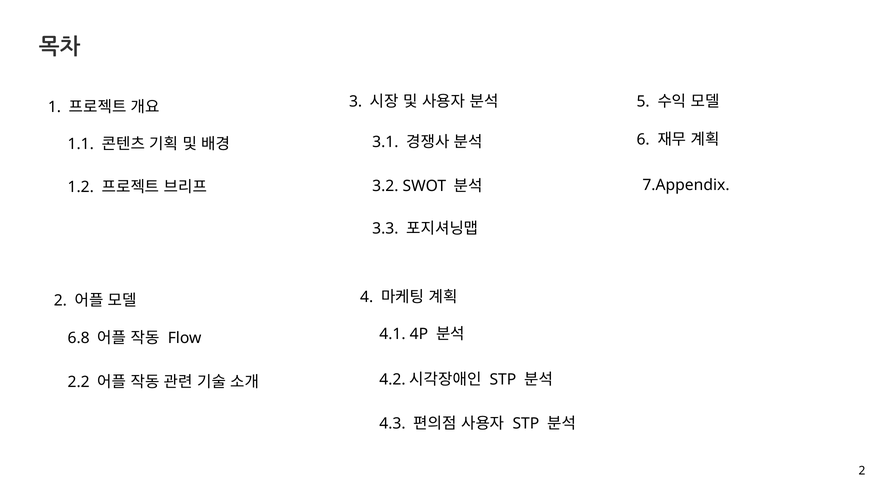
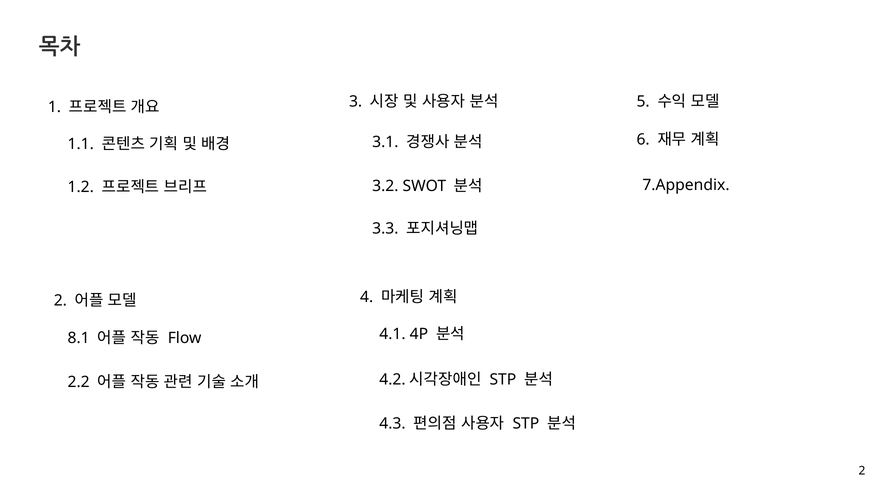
6.8: 6.8 -> 8.1
